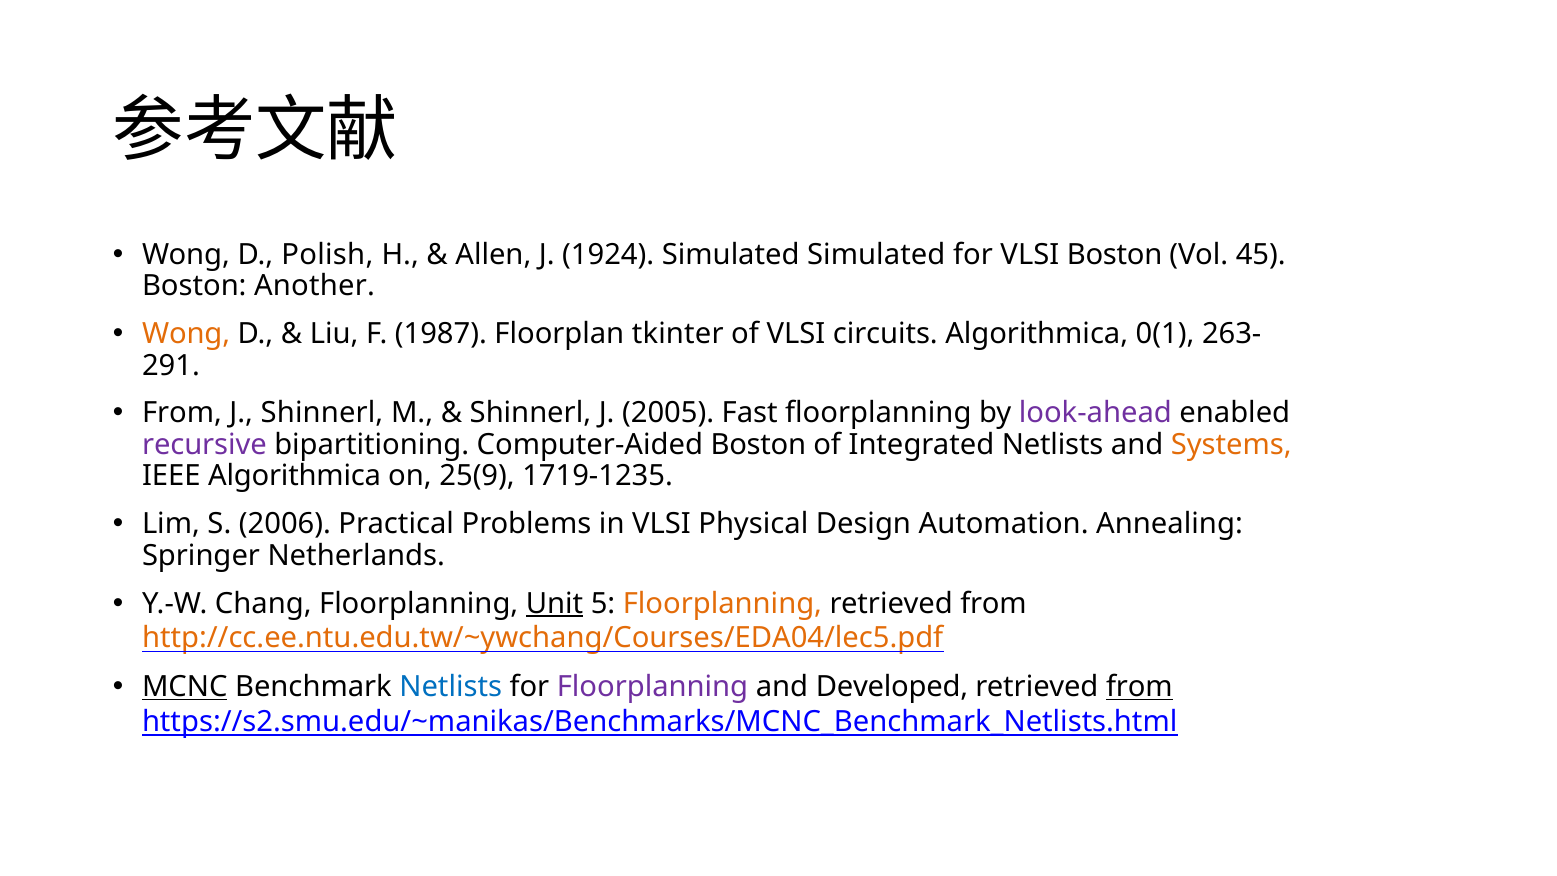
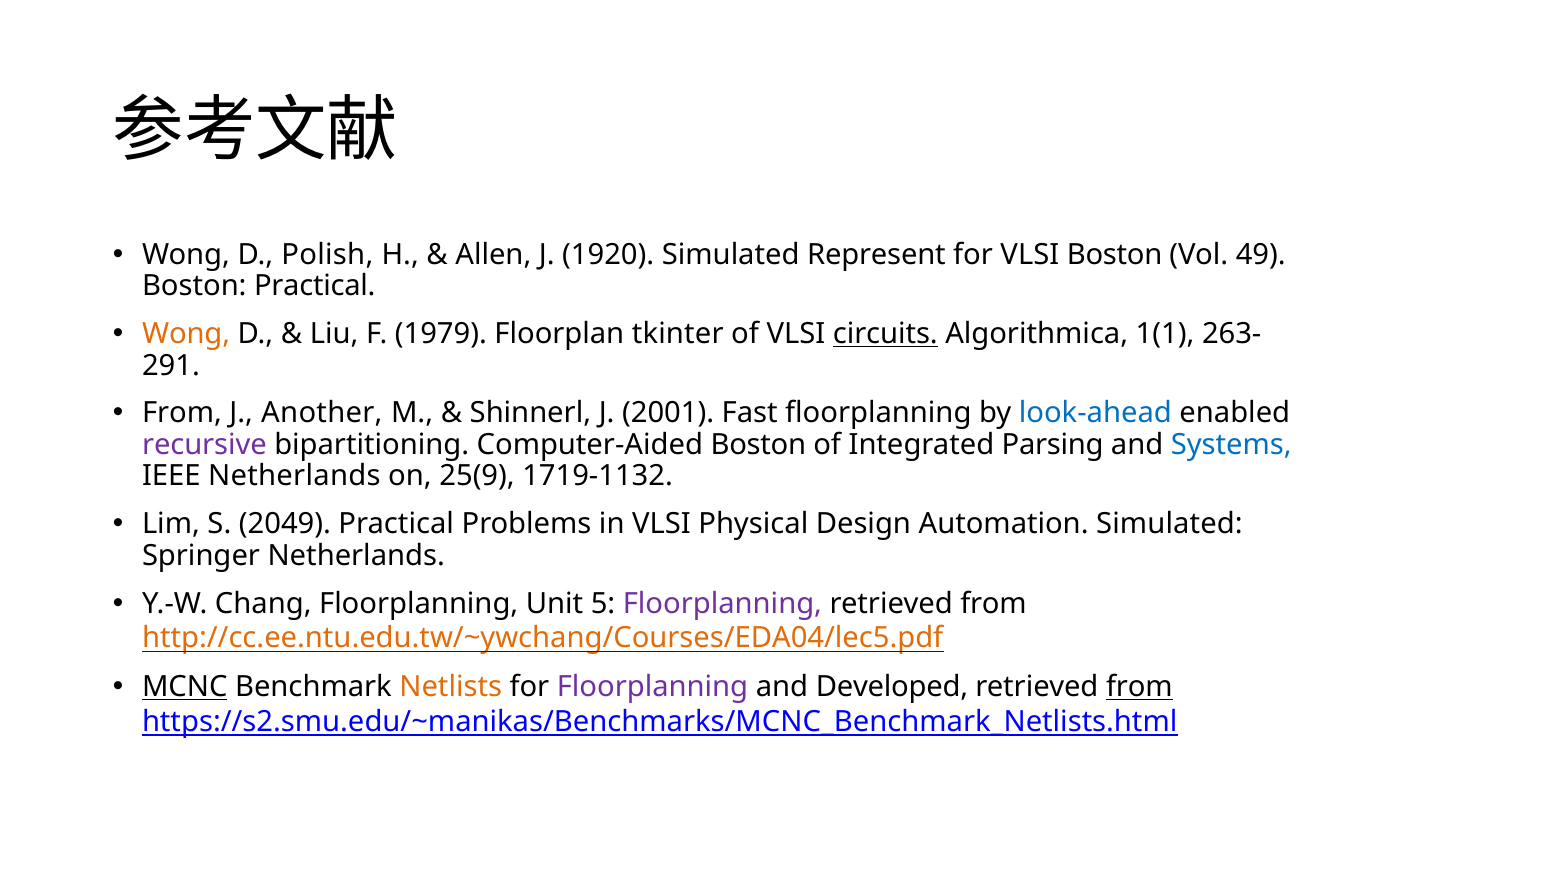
1924: 1924 -> 1920
Simulated Simulated: Simulated -> Represent
45: 45 -> 49
Boston Another: Another -> Practical
1987: 1987 -> 1979
circuits underline: none -> present
0(1: 0(1 -> 1(1
J Shinnerl: Shinnerl -> Another
2005: 2005 -> 2001
look-ahead colour: purple -> blue
Integrated Netlists: Netlists -> Parsing
Systems colour: orange -> blue
IEEE Algorithmica: Algorithmica -> Netherlands
1719-1235: 1719-1235 -> 1719-1132
2006: 2006 -> 2049
Automation Annealing: Annealing -> Simulated
Unit underline: present -> none
Floorplanning at (722, 603) colour: orange -> purple
Netlists at (451, 687) colour: blue -> orange
